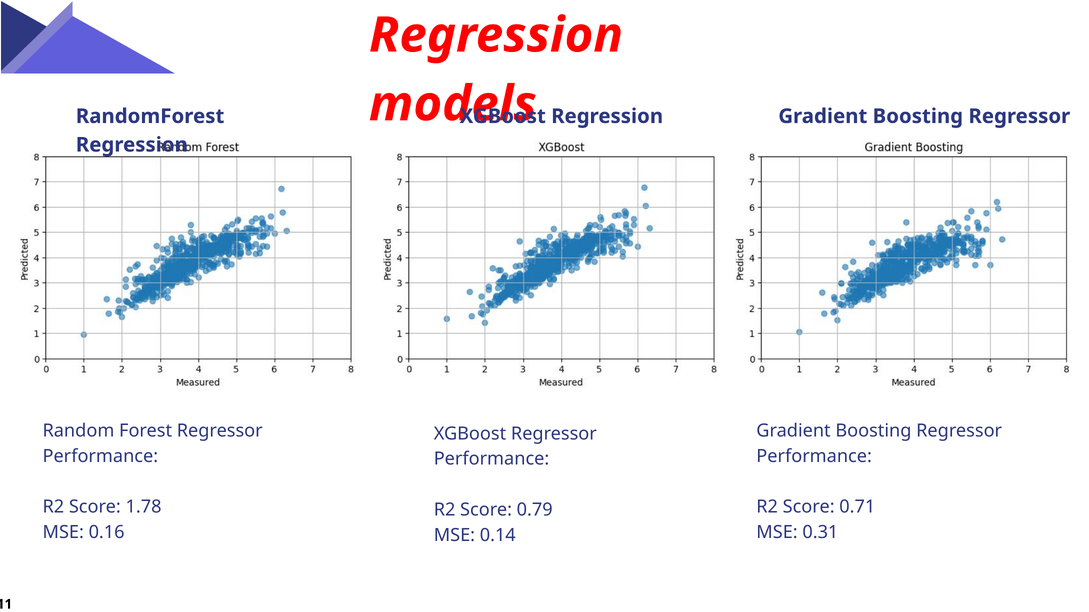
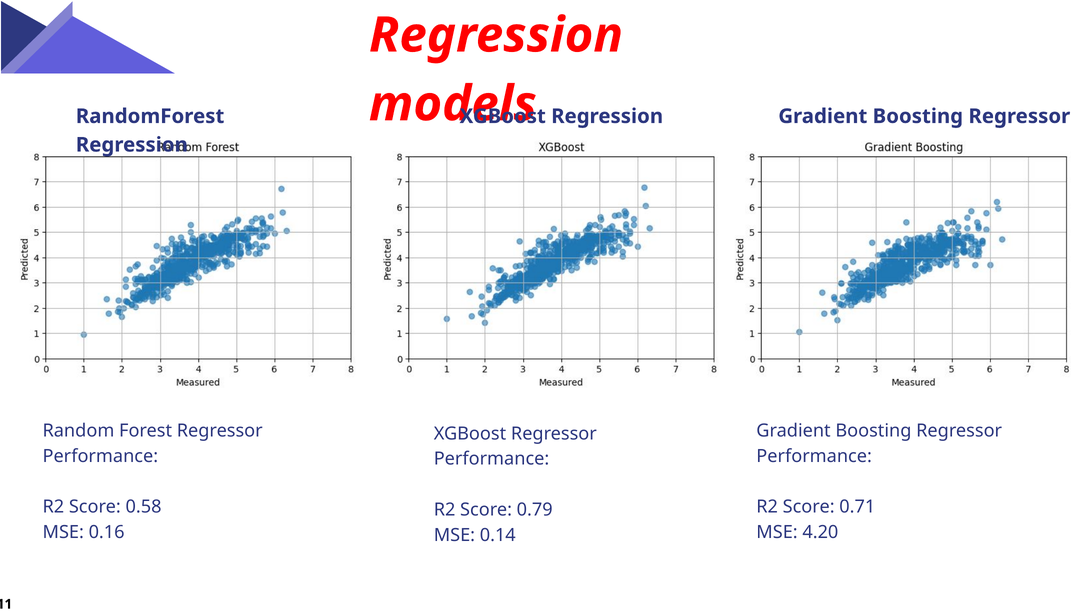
1.78: 1.78 -> 0.58
0.31: 0.31 -> 4.20
